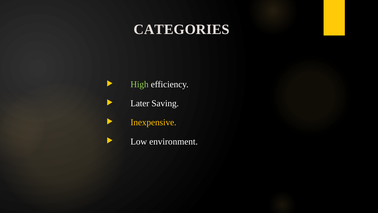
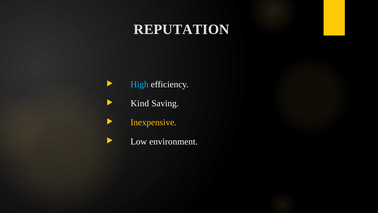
CATEGORIES: CATEGORIES -> REPUTATION
High colour: light green -> light blue
Later: Later -> Kind
